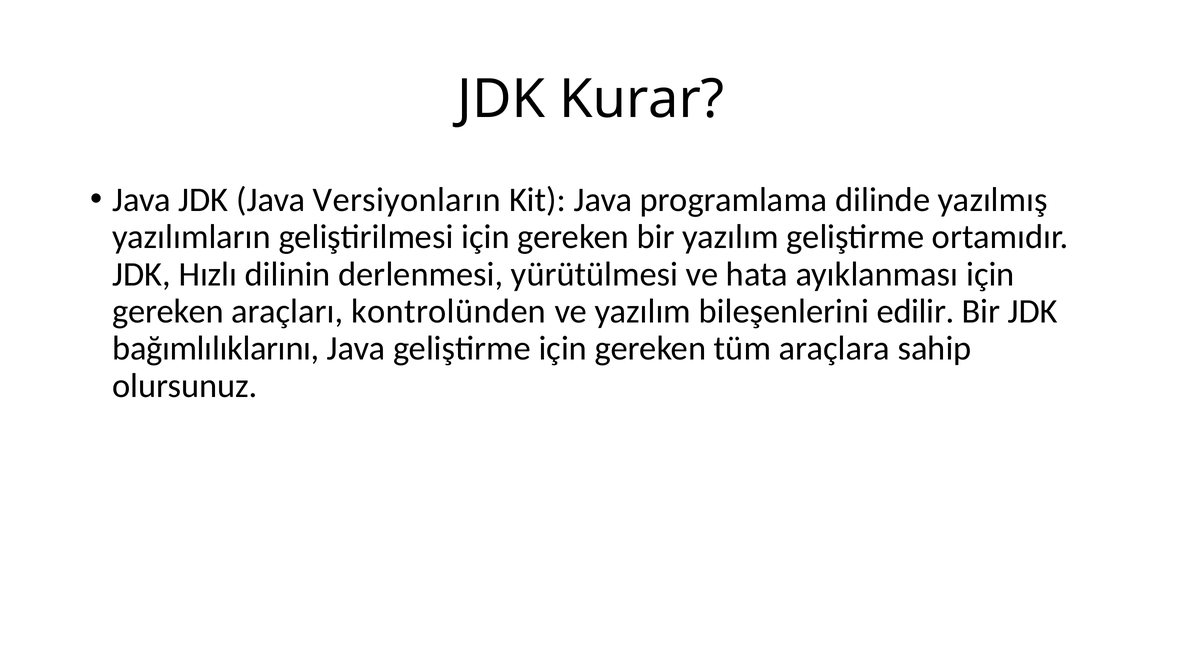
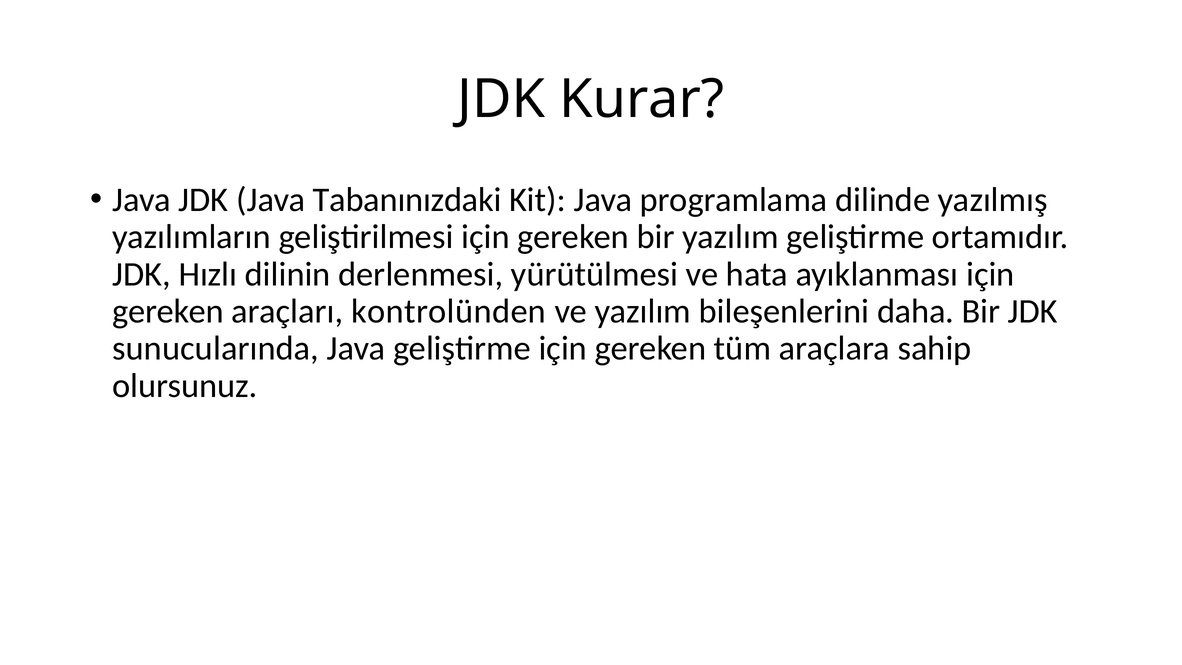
Versiyonların: Versiyonların -> Tabanınızdaki
edilir: edilir -> daha
bağımlılıklarını: bağımlılıklarını -> sunucularında
